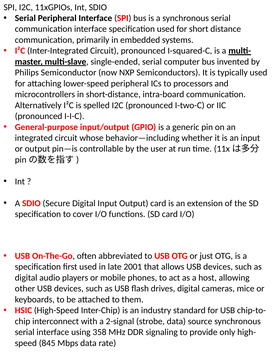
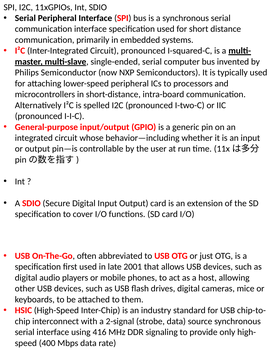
358: 358 -> 416
845: 845 -> 400
